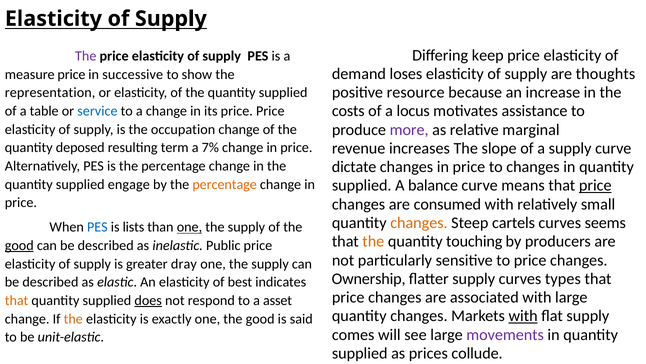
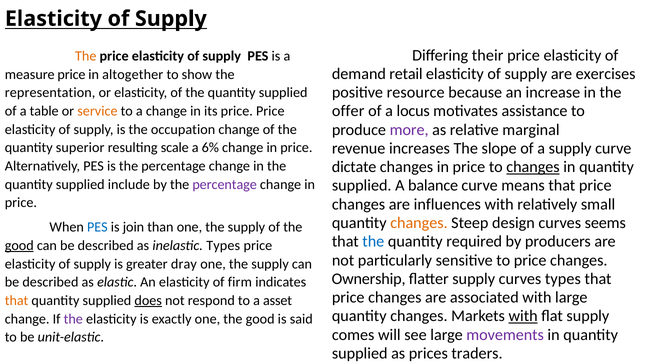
keep: keep -> their
The at (86, 56) colour: purple -> orange
loses: loses -> retail
thoughts: thoughts -> exercises
successive: successive -> altogether
costs: costs -> offer
service colour: blue -> orange
deposed: deposed -> superior
term: term -> scale
7%: 7% -> 6%
changes at (533, 167) underline: none -> present
engage: engage -> include
percentage at (225, 184) colour: orange -> purple
price at (595, 185) underline: present -> none
consumed: consumed -> influences
cartels: cartels -> design
lists: lists -> join
one at (189, 227) underline: present -> none
the at (373, 241) colour: orange -> blue
touching: touching -> required
inelastic Public: Public -> Types
best: best -> firm
the at (73, 318) colour: orange -> purple
collude: collude -> traders
